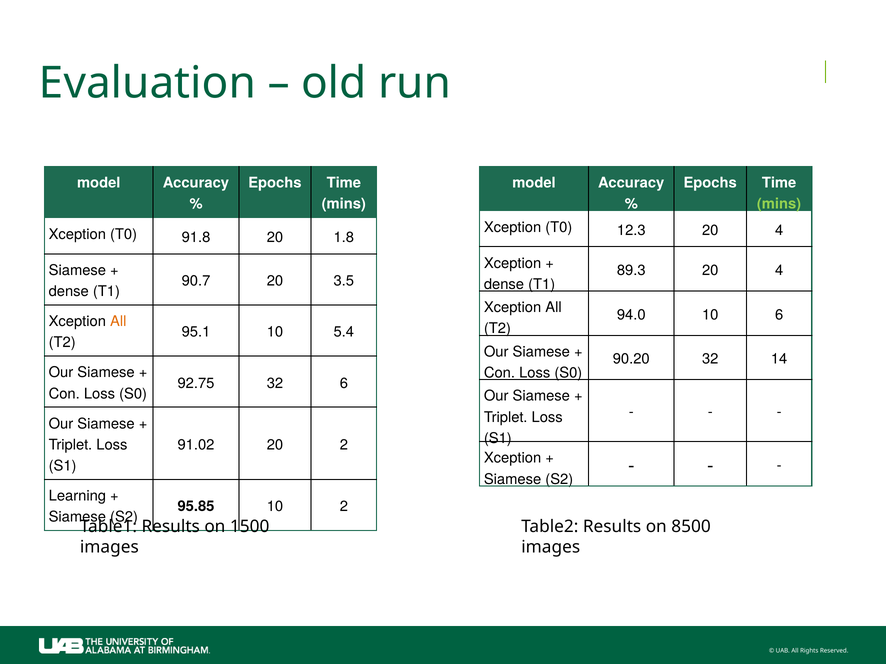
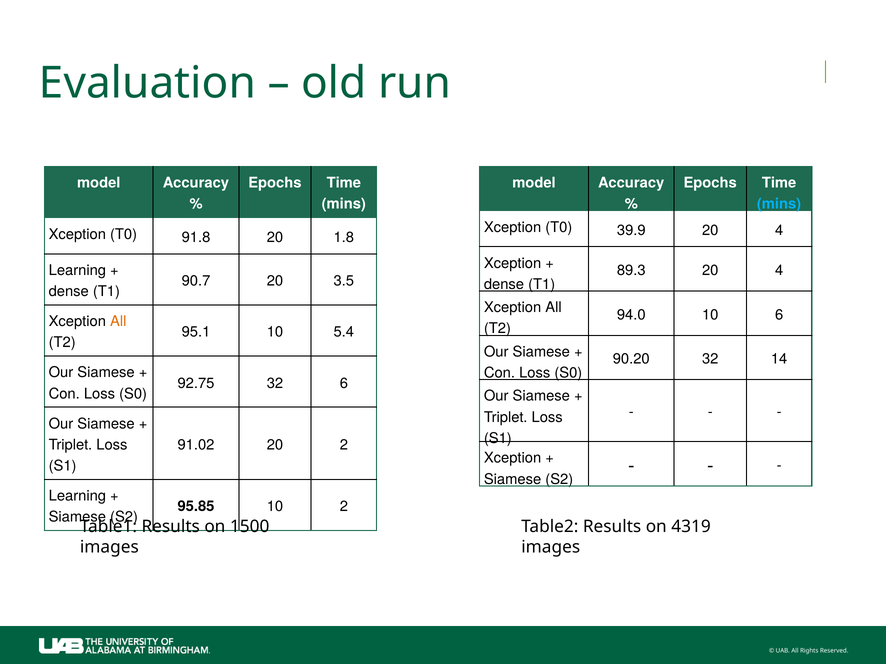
mins at (779, 204) colour: light green -> light blue
12.3: 12.3 -> 39.9
Siamese at (77, 271): Siamese -> Learning
8500: 8500 -> 4319
